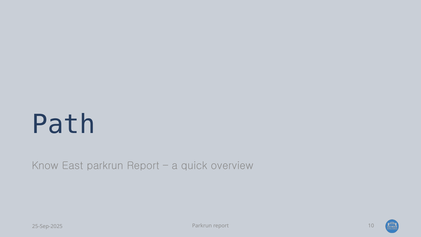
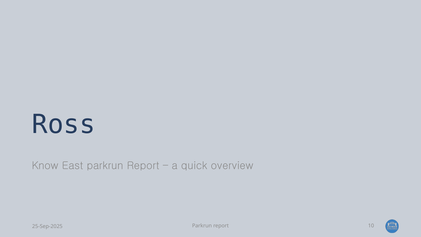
Path: Path -> Ross
